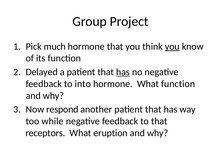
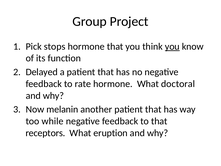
much: much -> stops
has at (123, 72) underline: present -> none
into: into -> rate
What function: function -> doctoral
respond: respond -> melanin
